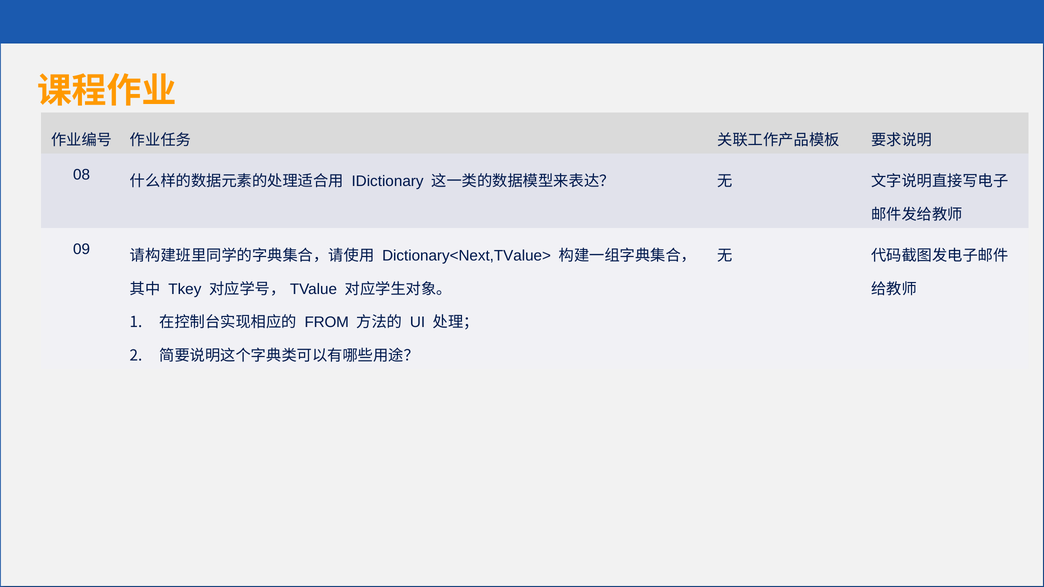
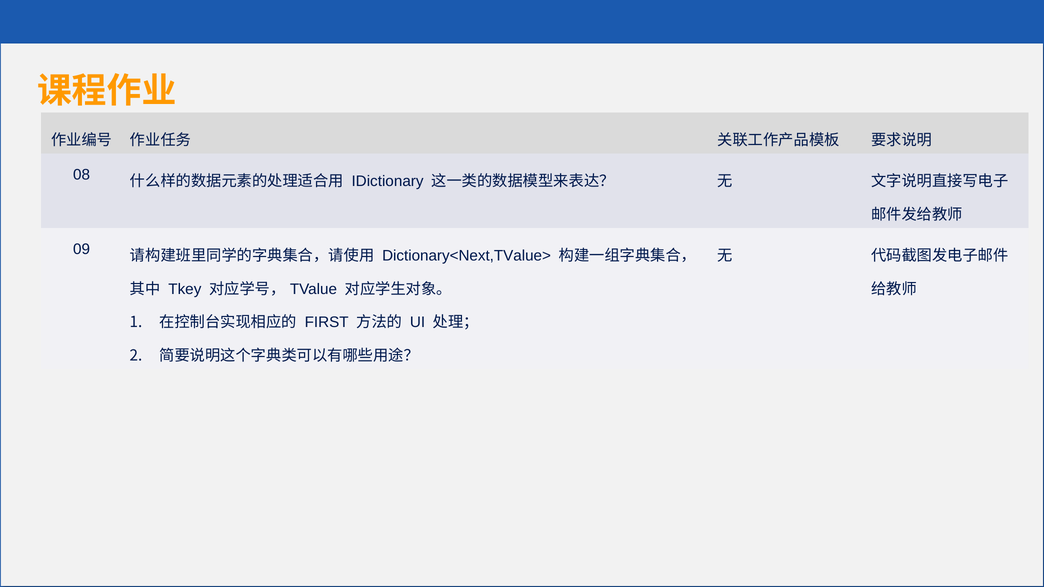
FROM: FROM -> FIRST
